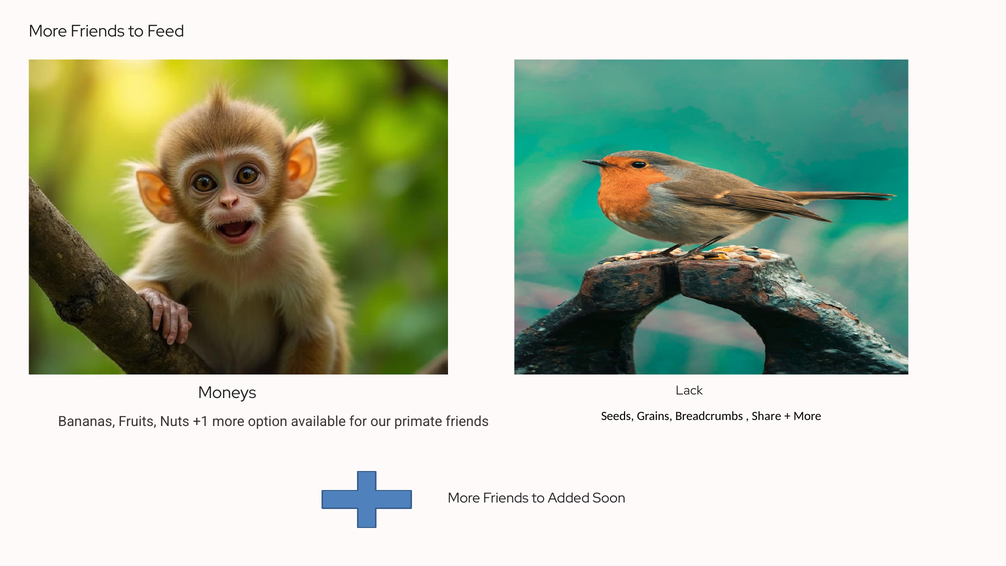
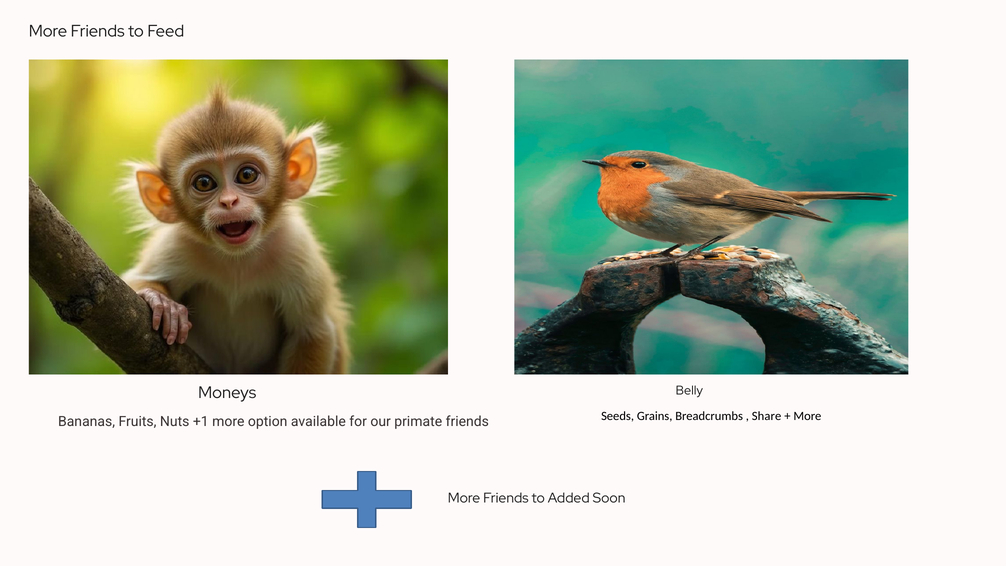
Lack: Lack -> Belly
